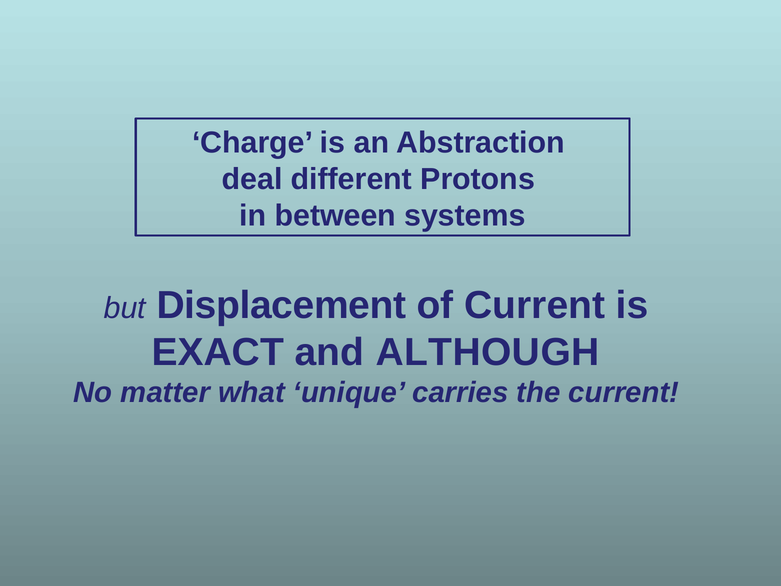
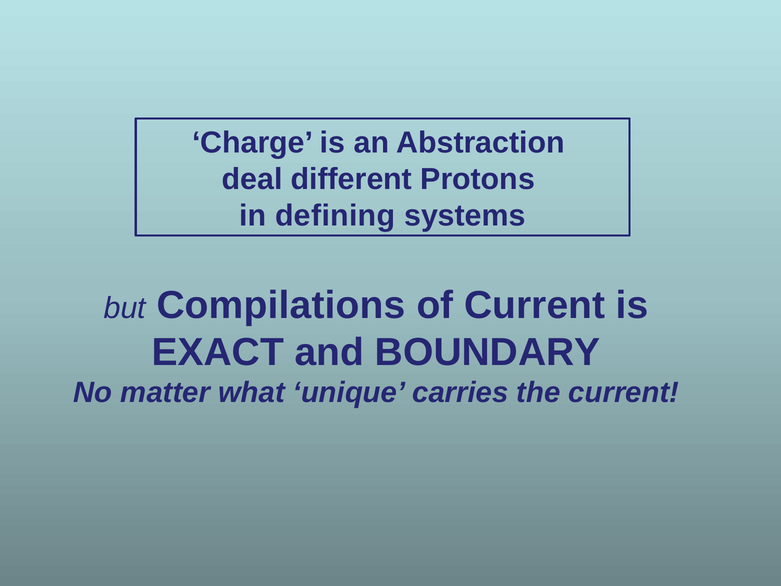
between: between -> defining
Displacement: Displacement -> Compilations
ALTHOUGH: ALTHOUGH -> BOUNDARY
